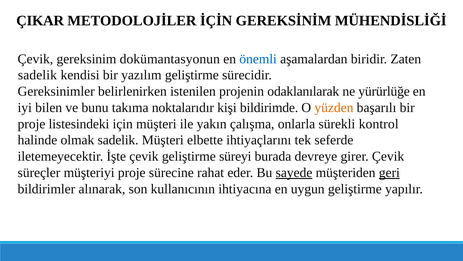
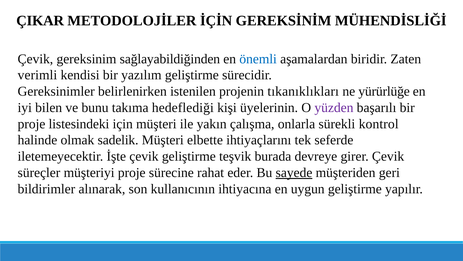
dokümantasyonun: dokümantasyonun -> sağlayabildiğinden
sadelik at (37, 75): sadelik -> verimli
odaklanılarak: odaklanılarak -> tıkanıklıkları
noktalarıdır: noktalarıdır -> hedeflediği
bildirimde: bildirimde -> üyelerinin
yüzden colour: orange -> purple
süreyi: süreyi -> teşvik
geri underline: present -> none
